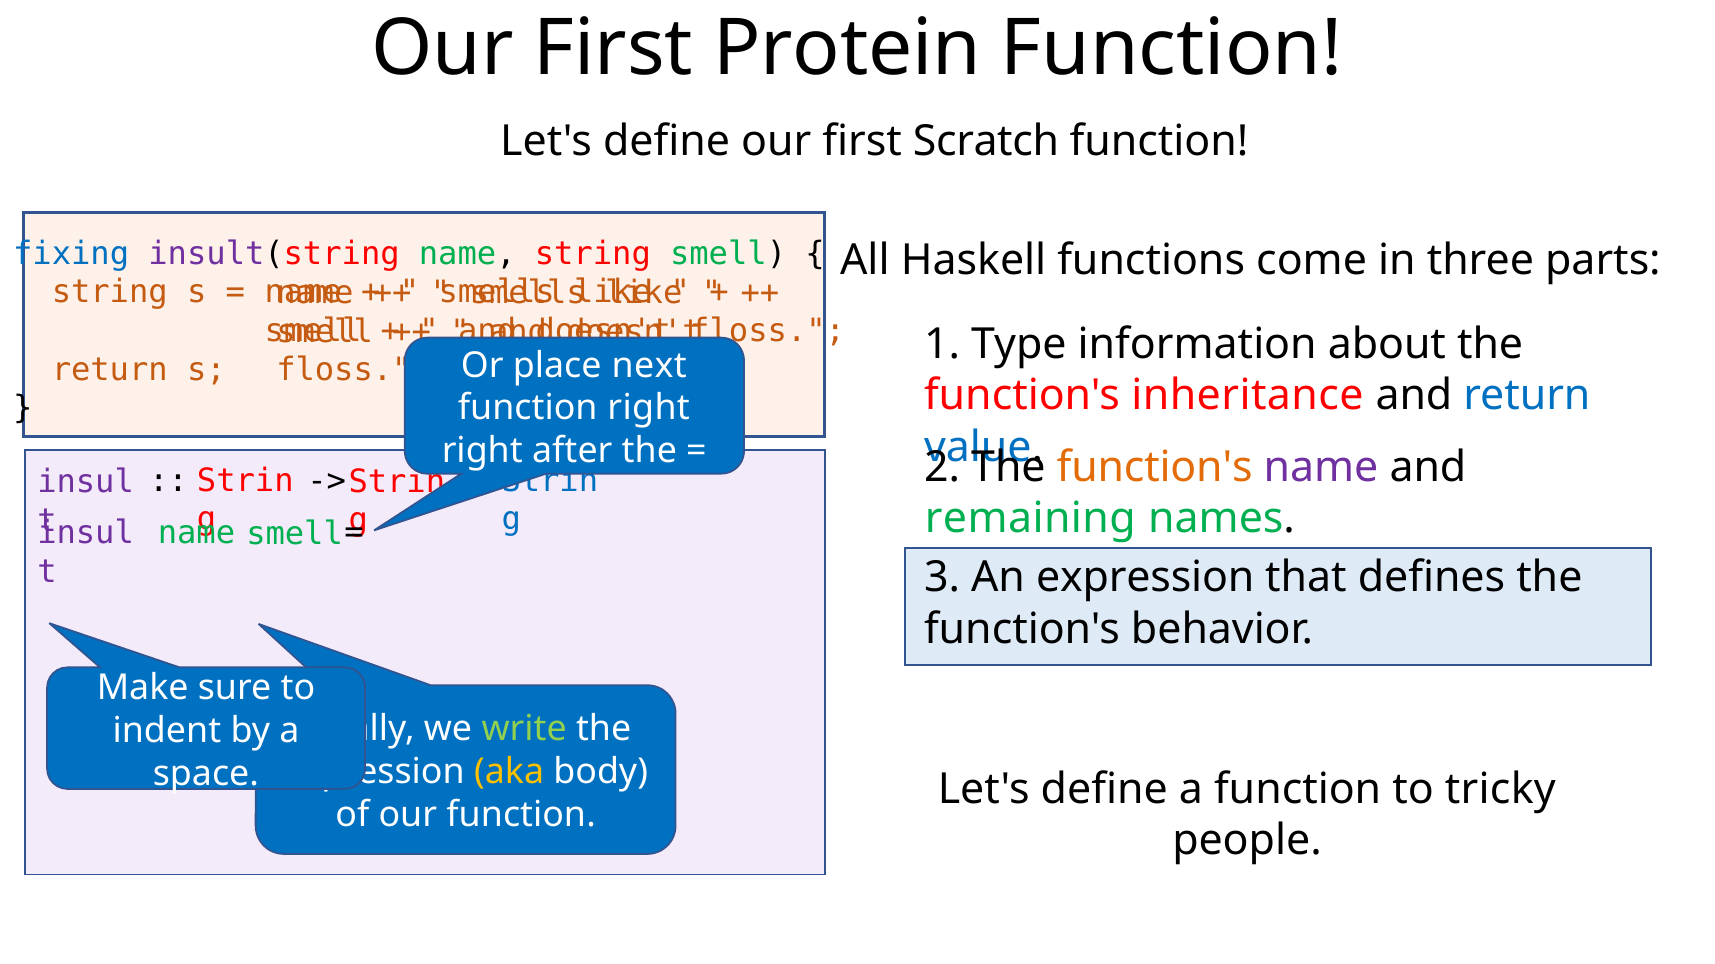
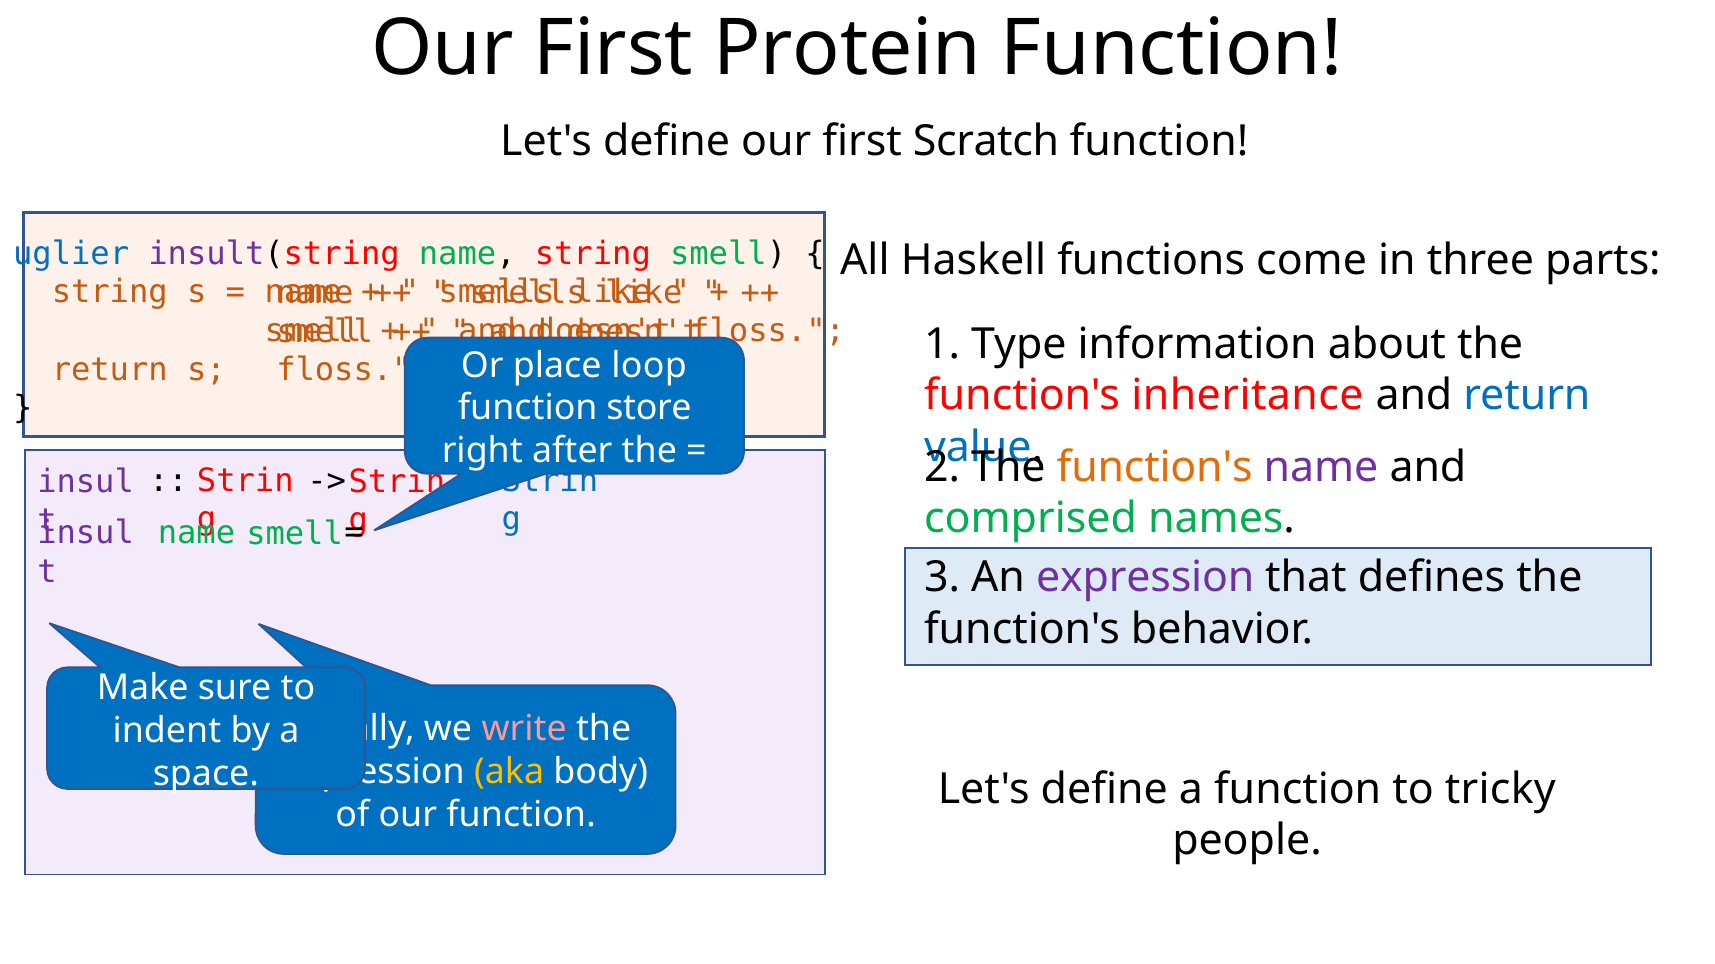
fixing: fixing -> uglier
next: next -> loop
function right: right -> store
remaining: remaining -> comprised
expression at (1145, 578) colour: black -> purple
write colour: light green -> pink
